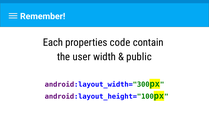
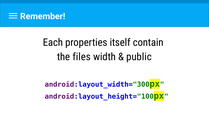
code: code -> itself
user: user -> files
